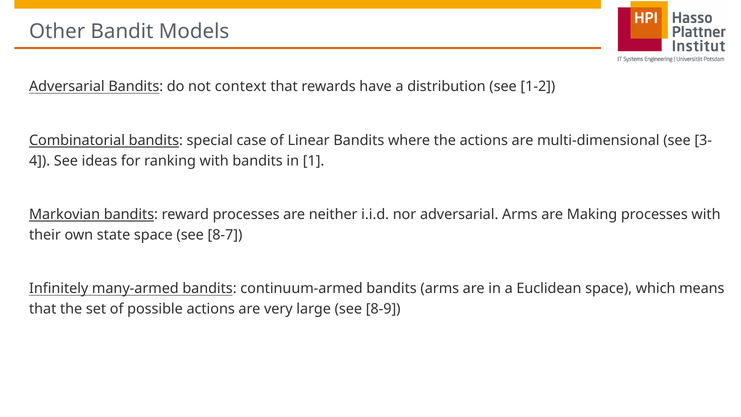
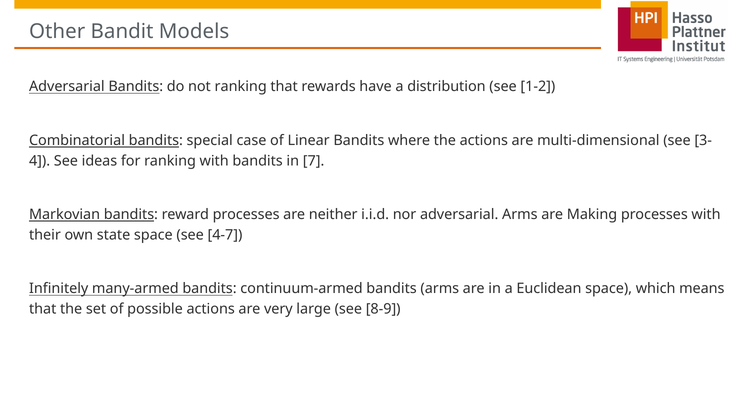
not context: context -> ranking
1: 1 -> 7
8-7: 8-7 -> 4-7
